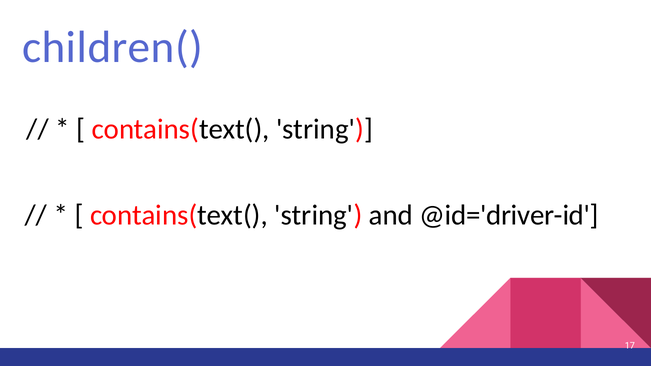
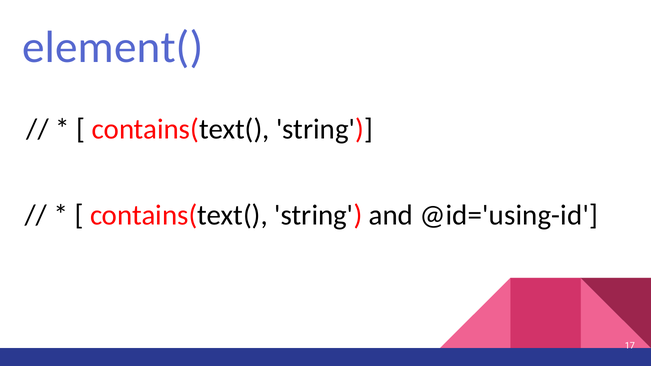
children(: children( -> element(
@id='driver-id: @id='driver-id -> @id='using-id
